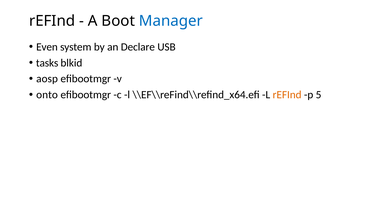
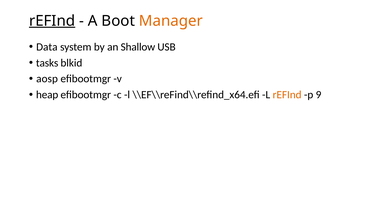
rEFInd at (52, 21) underline: none -> present
Manager colour: blue -> orange
Even: Even -> Data
Declare: Declare -> Shallow
onto: onto -> heap
5: 5 -> 9
